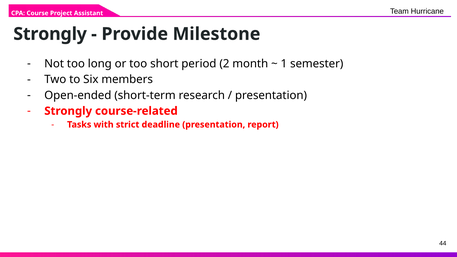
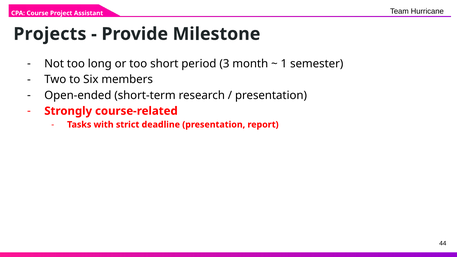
Strongly at (50, 34): Strongly -> Projects
2: 2 -> 3
